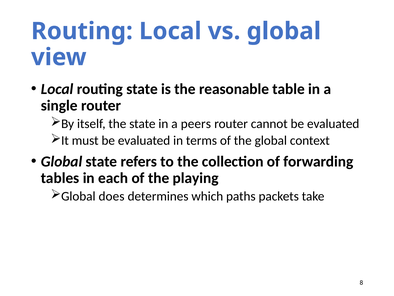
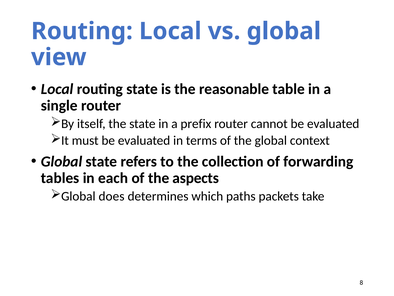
peers: peers -> prefix
playing: playing -> aspects
